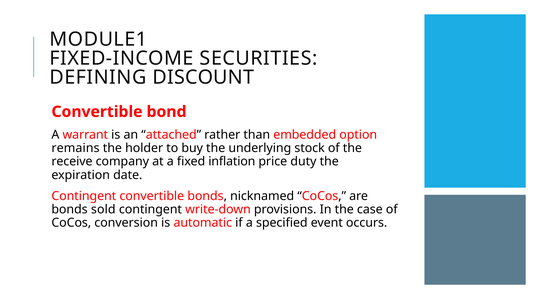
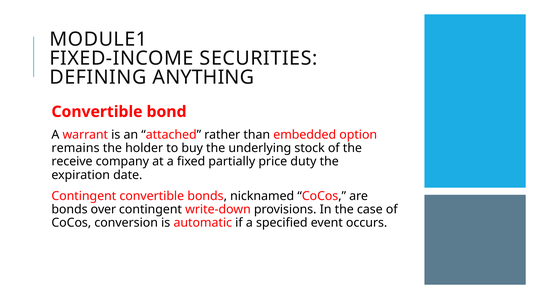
DISCOUNT: DISCOUNT -> ANYTHING
inflation: inflation -> partially
sold: sold -> over
